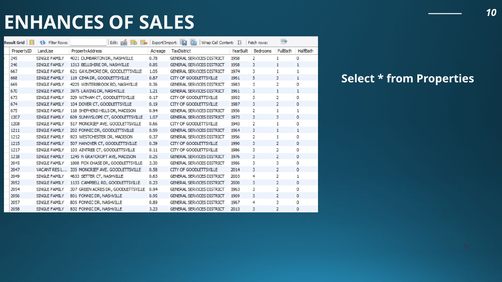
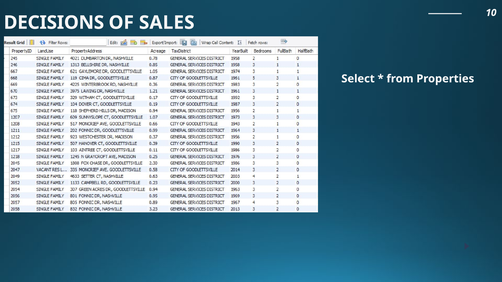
ENHANCES: ENHANCES -> DECISIONS
